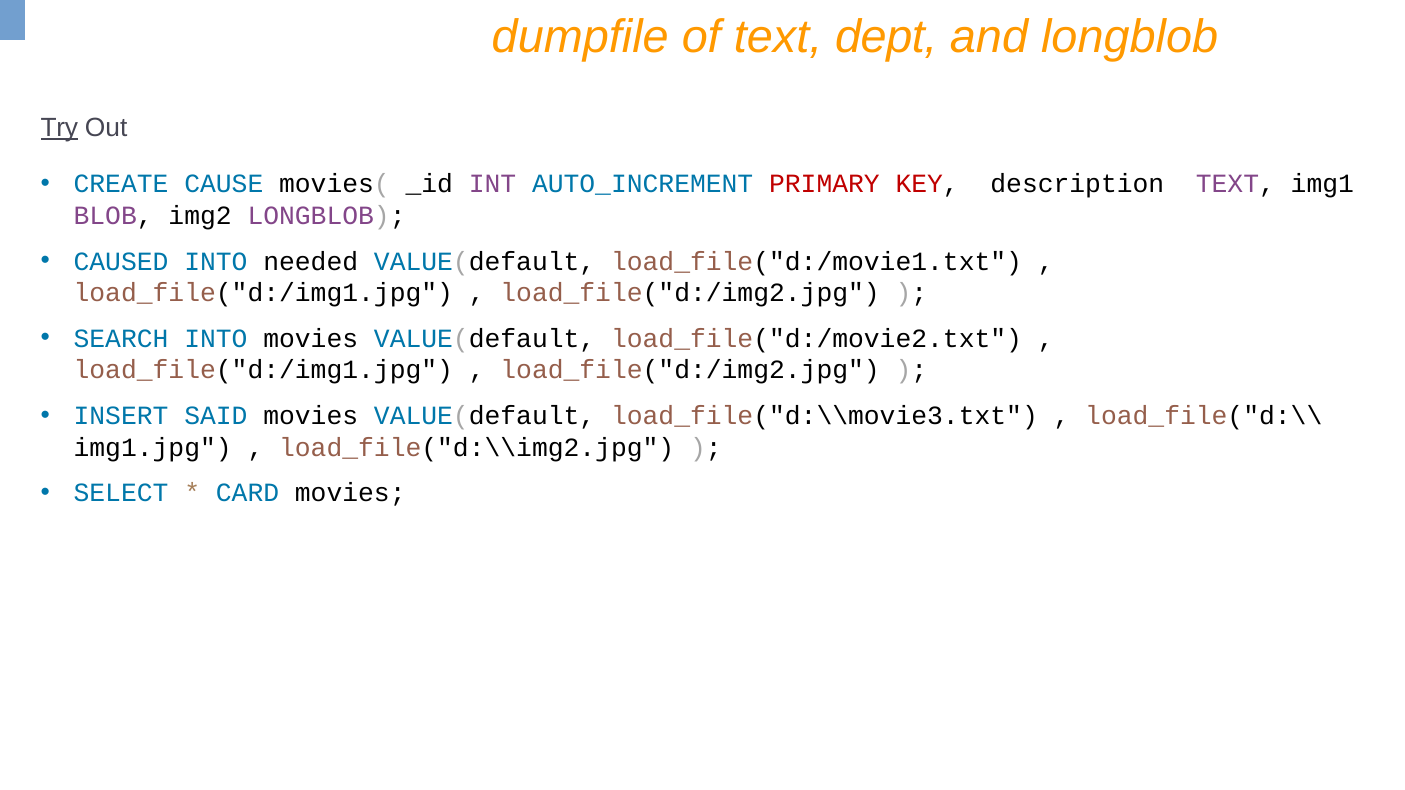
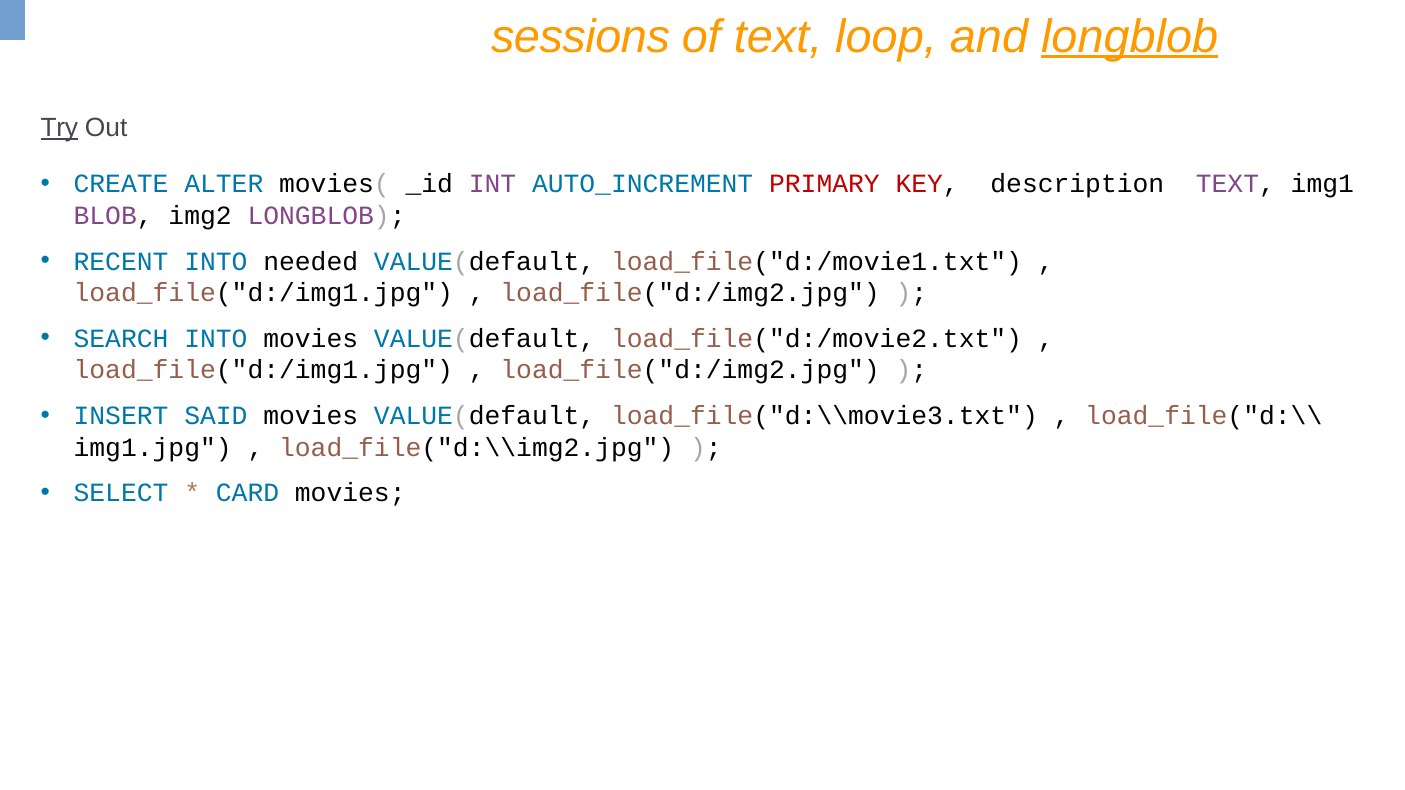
dumpfile: dumpfile -> sessions
dept: dept -> loop
longblob at (1130, 37) underline: none -> present
CAUSE: CAUSE -> ALTER
CAUSED: CAUSED -> RECENT
